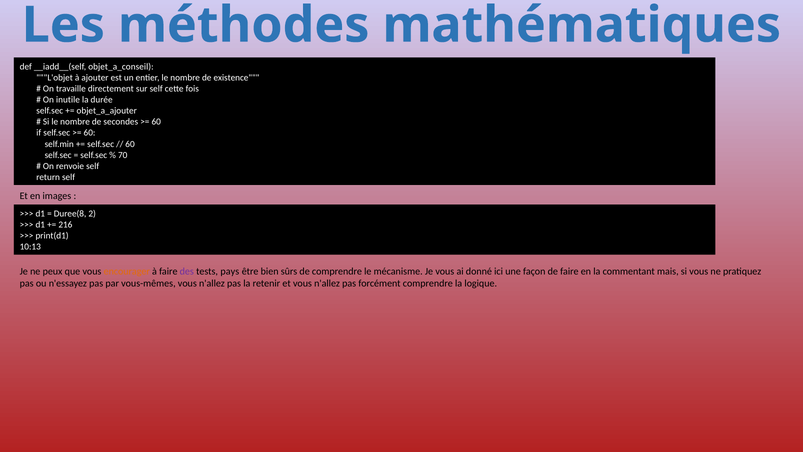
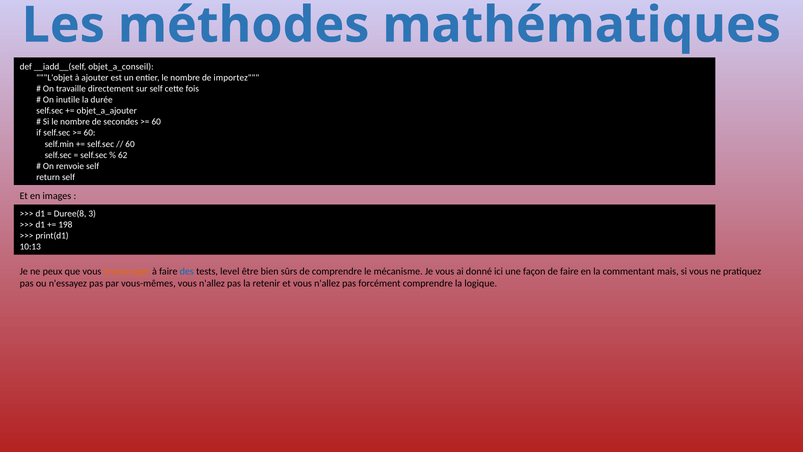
existence: existence -> importez
70: 70 -> 62
2: 2 -> 3
216: 216 -> 198
des colour: purple -> blue
pays: pays -> level
